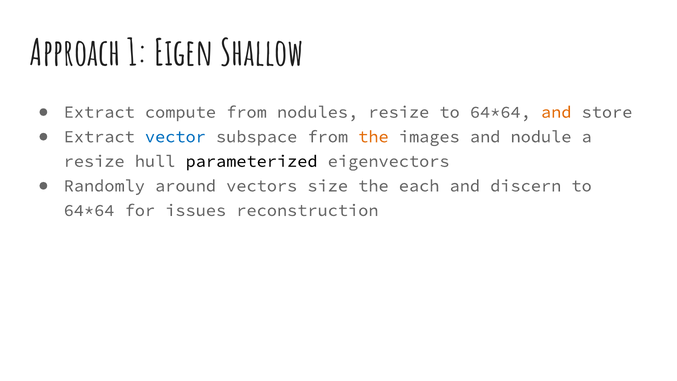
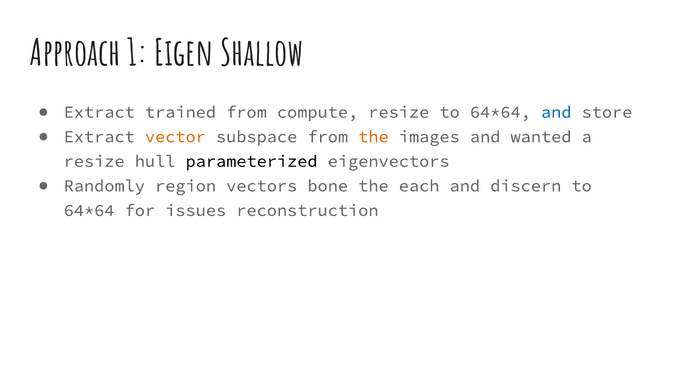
compute: compute -> trained
nodules: nodules -> compute
and at (556, 112) colour: orange -> blue
vector colour: blue -> orange
nodule: nodule -> wanted
around: around -> region
size: size -> bone
